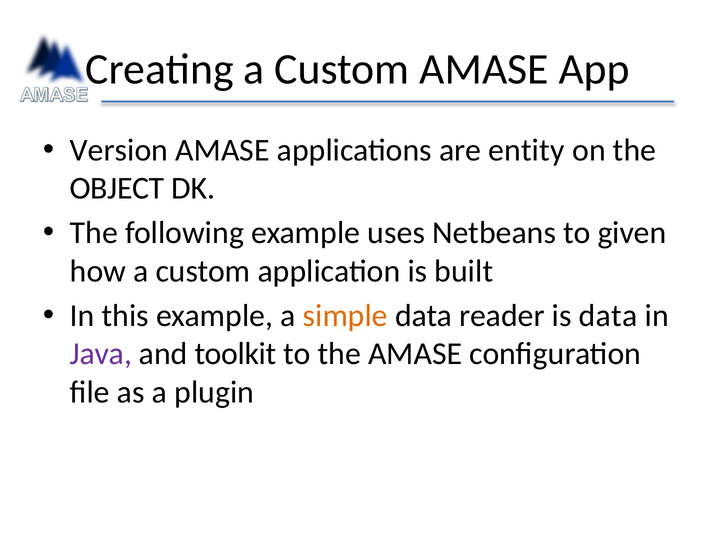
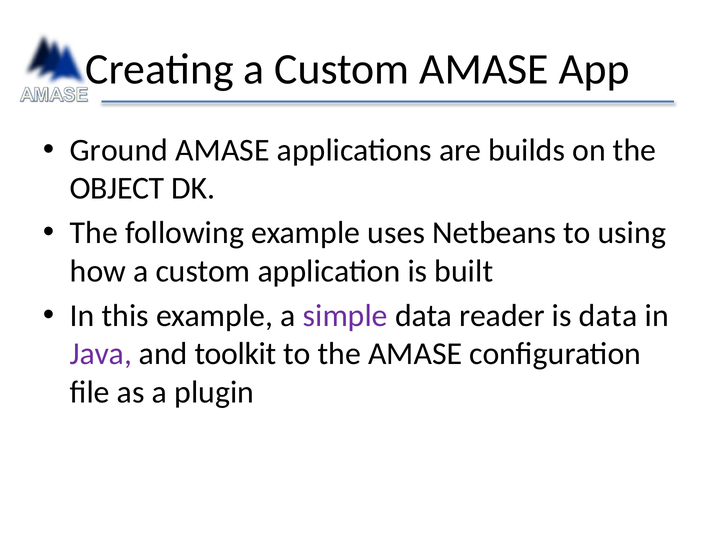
Version: Version -> Ground
entity: entity -> builds
given: given -> using
simple colour: orange -> purple
